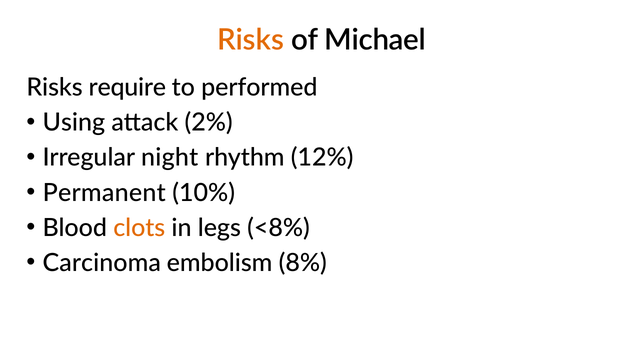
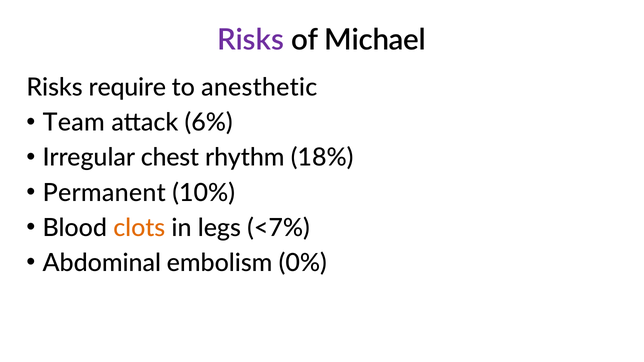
Risks at (250, 40) colour: orange -> purple
performed: performed -> anesthetic
Using: Using -> Team
2%: 2% -> 6%
night: night -> chest
12%: 12% -> 18%
<8%: <8% -> <7%
Carcinoma: Carcinoma -> Abdominal
8%: 8% -> 0%
